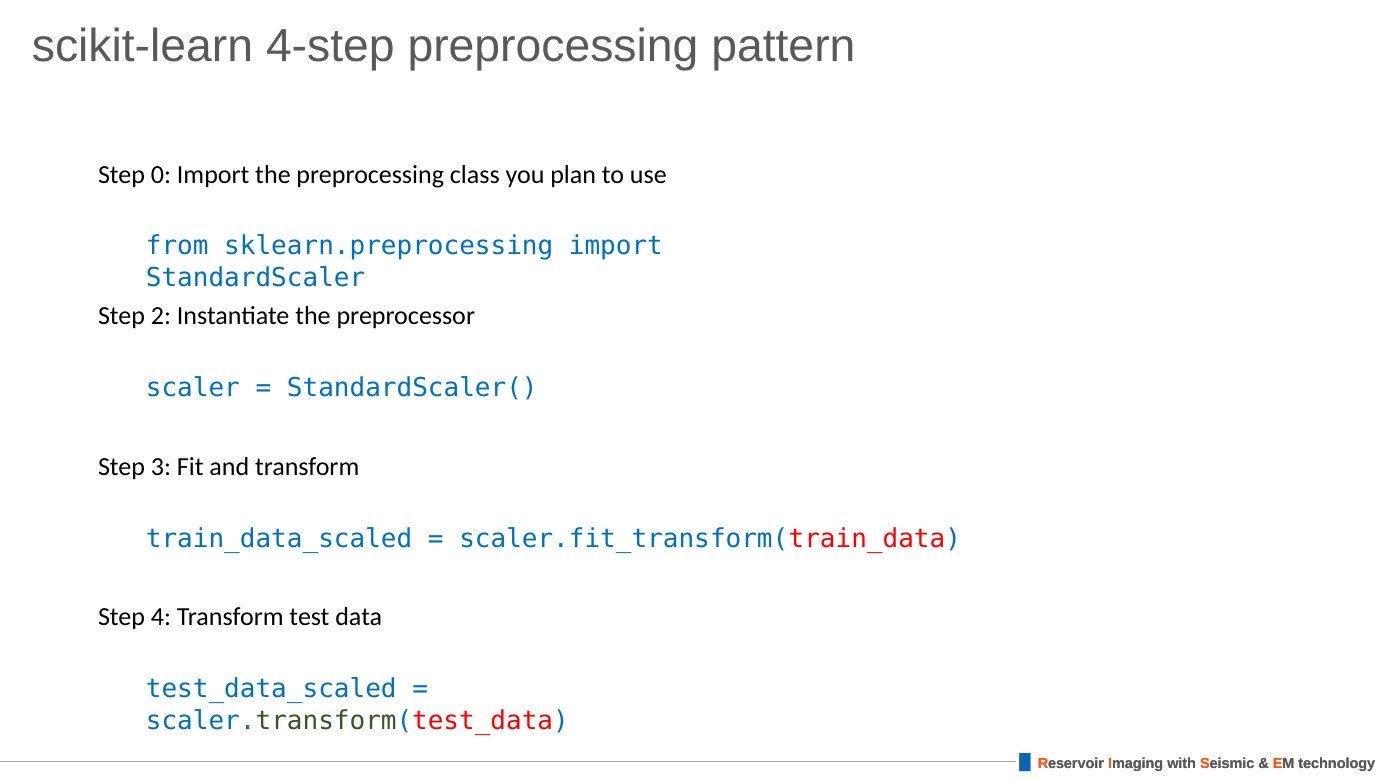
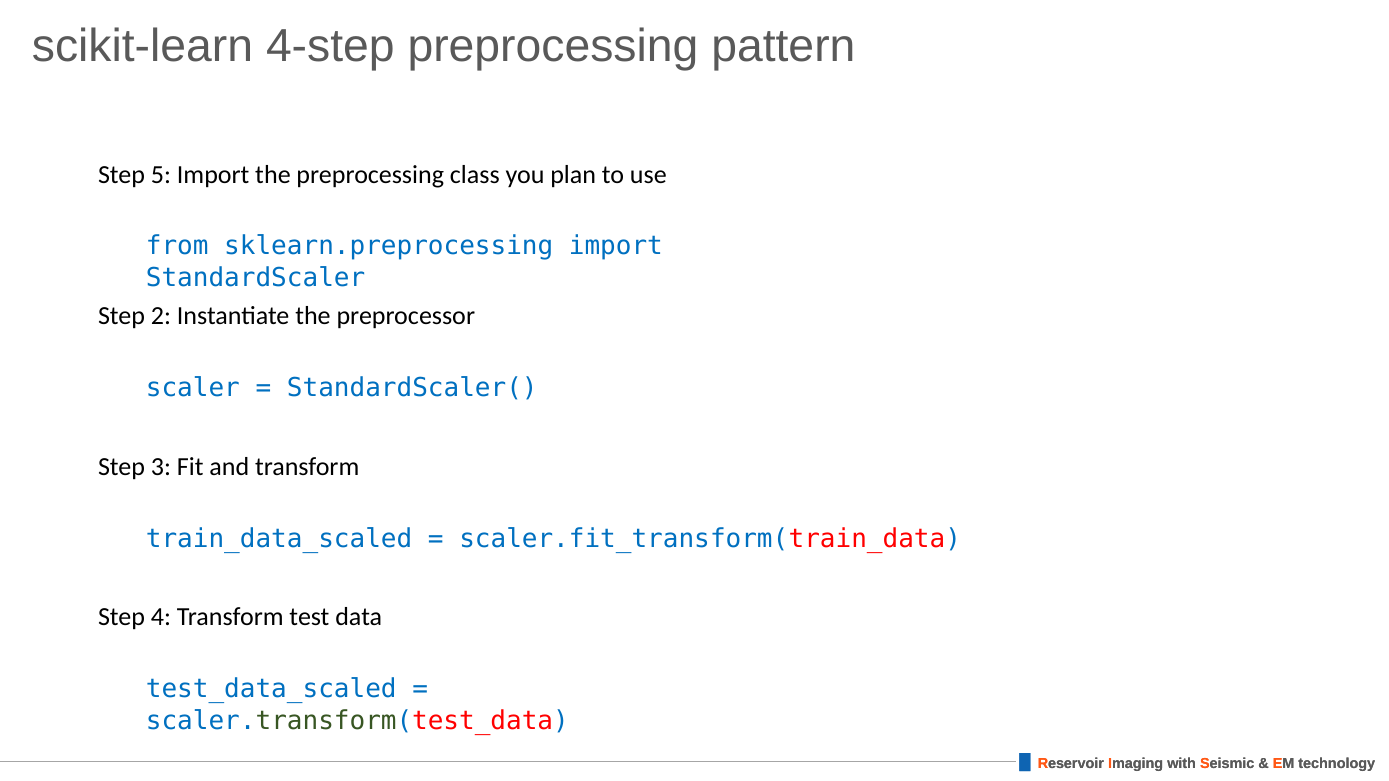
0: 0 -> 5
